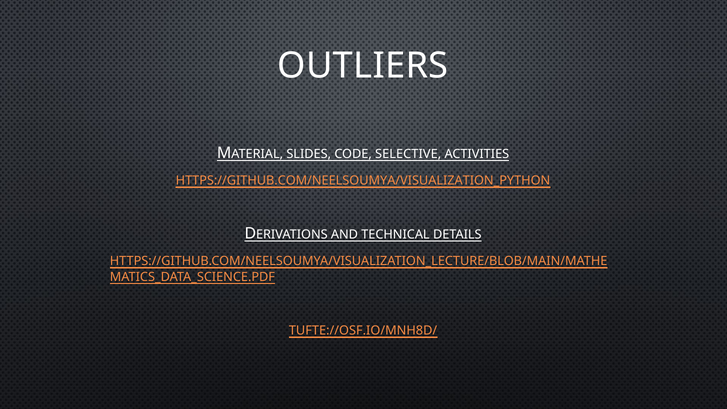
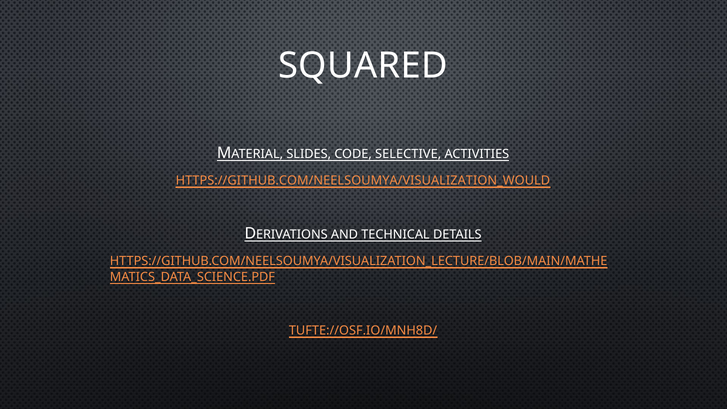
OUTLIERS: OUTLIERS -> SQUARED
HTTPS://GITHUB.COM/NEELSOUMYA/VISUALIZATION_PYTHON: HTTPS://GITHUB.COM/NEELSOUMYA/VISUALIZATION_PYTHON -> HTTPS://GITHUB.COM/NEELSOUMYA/VISUALIZATION_WOULD
